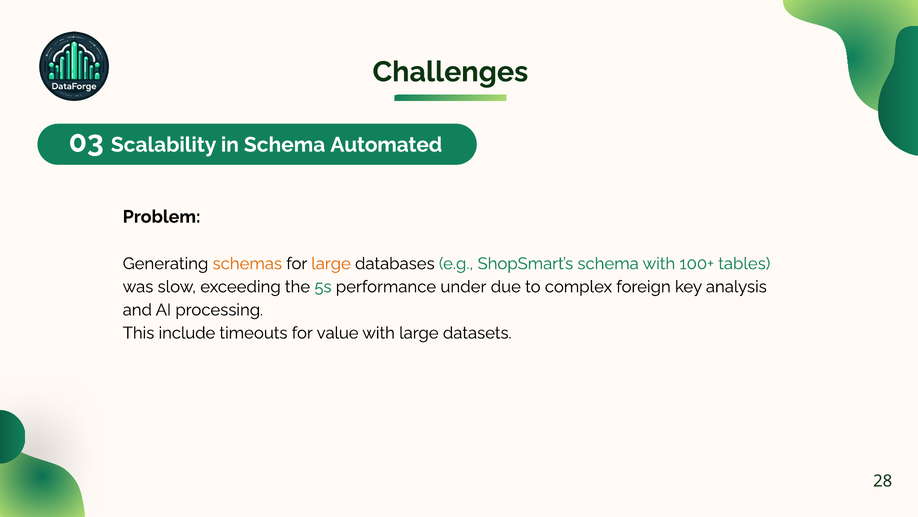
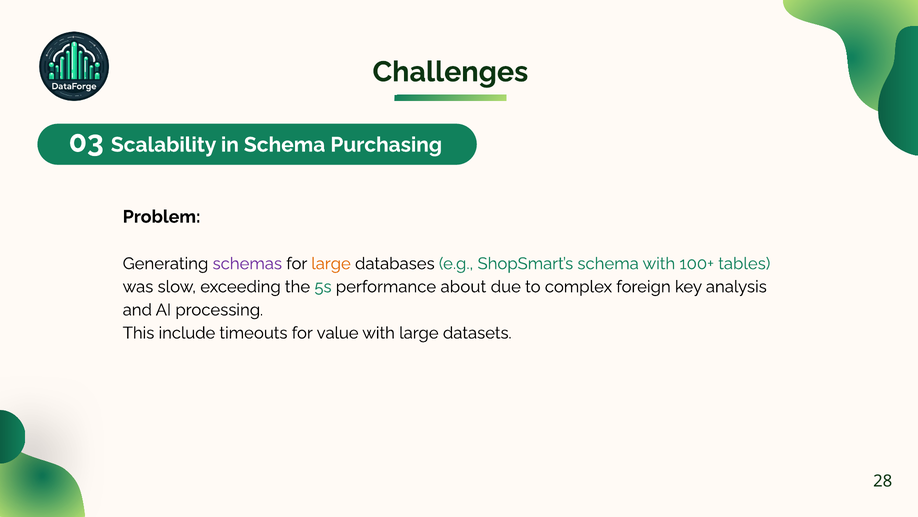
Automated: Automated -> Purchasing
schemas colour: orange -> purple
under: under -> about
